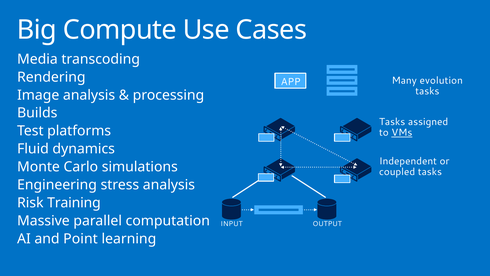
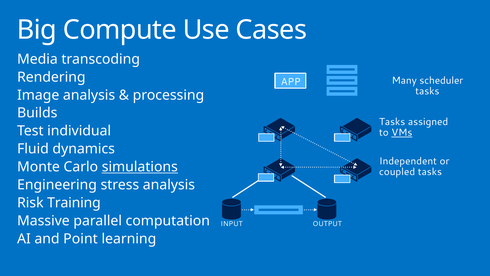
evolution: evolution -> scheduler
platforms: platforms -> individual
simulations underline: none -> present
